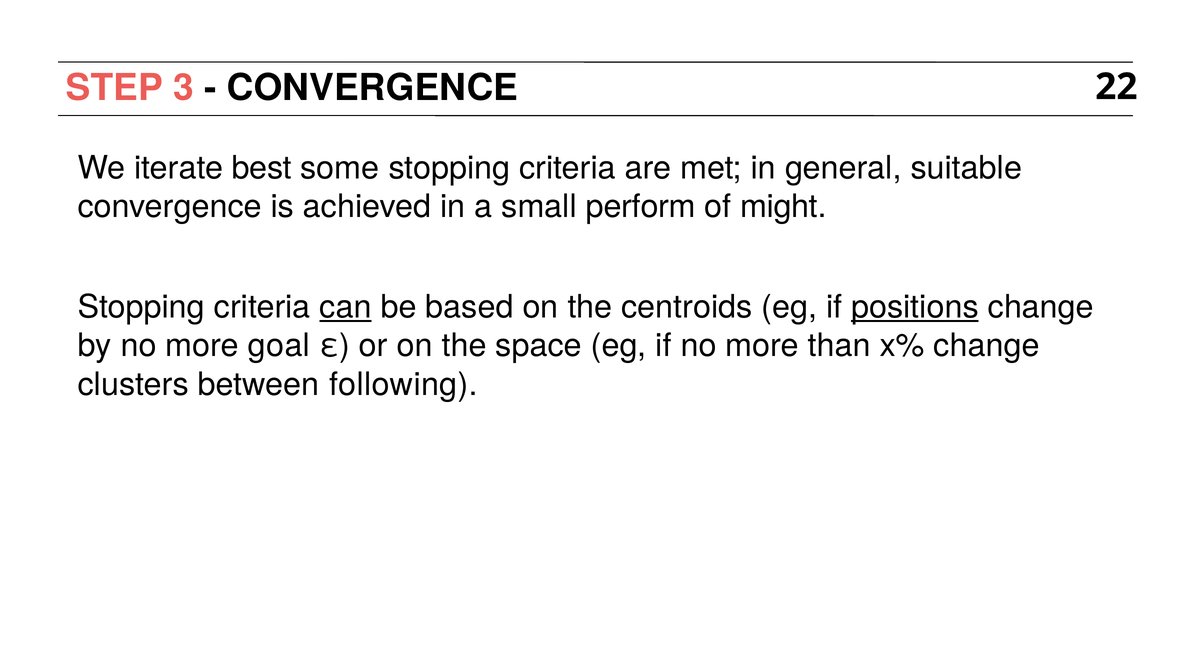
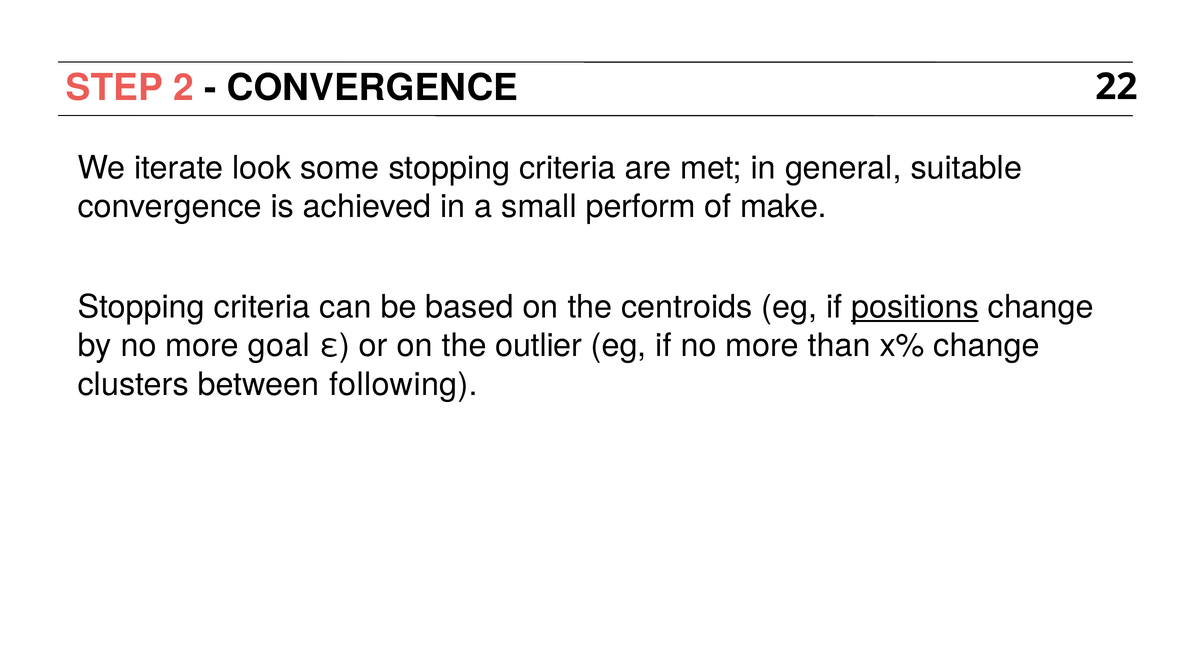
3: 3 -> 2
best: best -> look
might: might -> make
can underline: present -> none
space: space -> outlier
